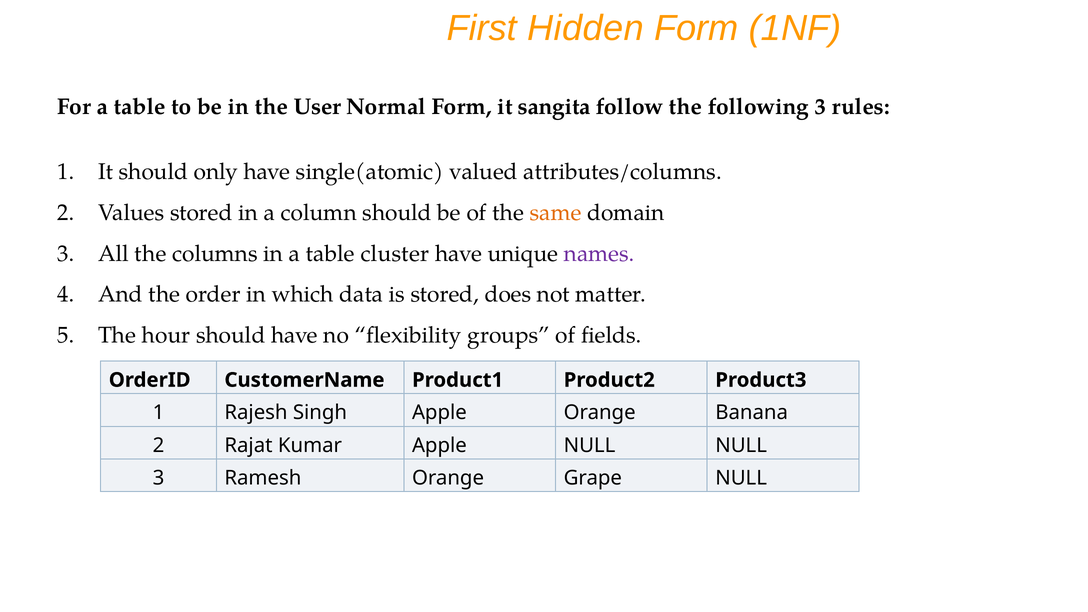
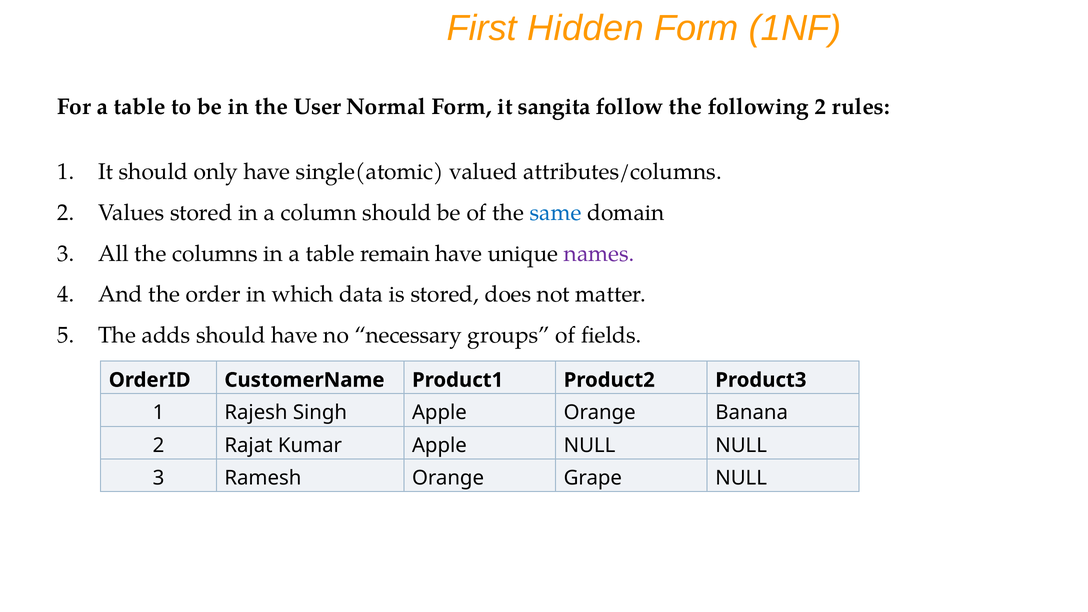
following 3: 3 -> 2
same colour: orange -> blue
cluster: cluster -> remain
hour: hour -> adds
flexibility: flexibility -> necessary
